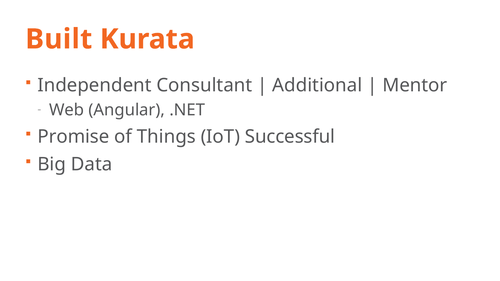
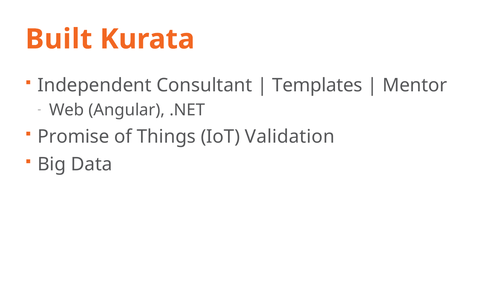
Additional: Additional -> Templates
Successful: Successful -> Validation
